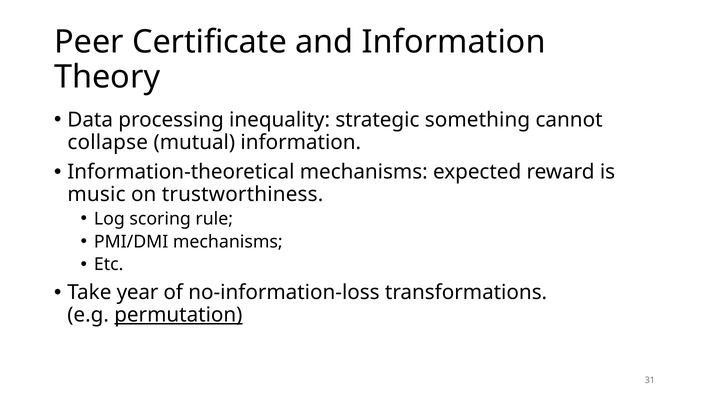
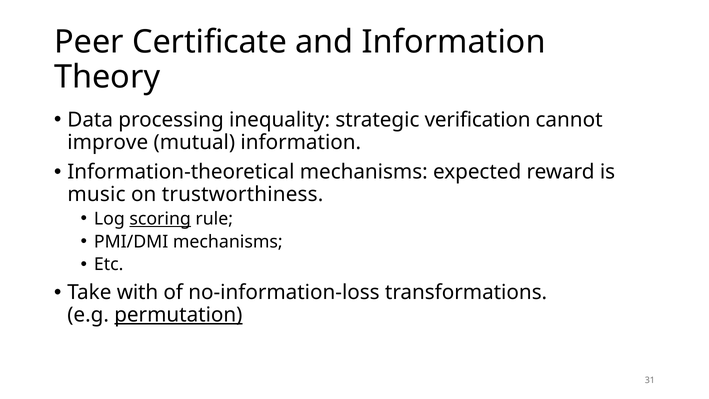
something: something -> verification
collapse: collapse -> improve
scoring underline: none -> present
year: year -> with
